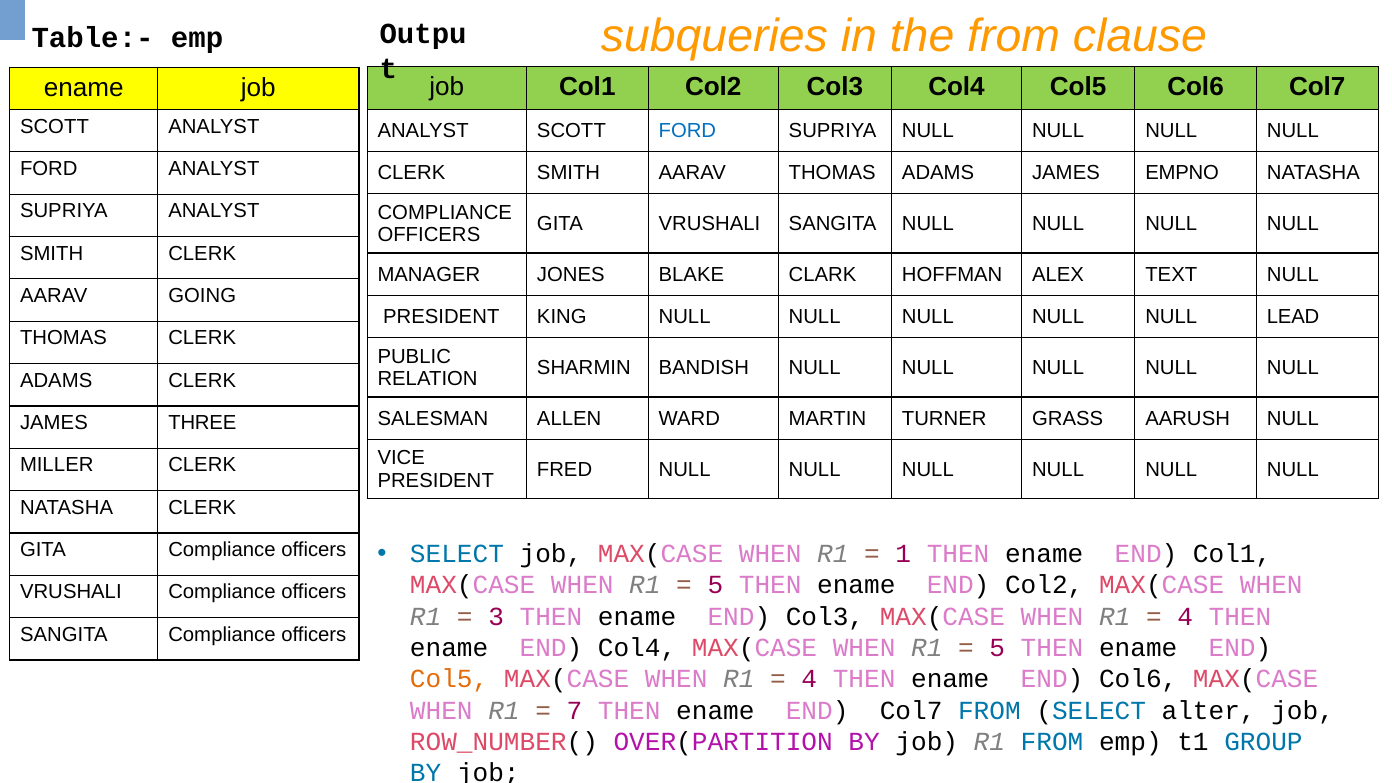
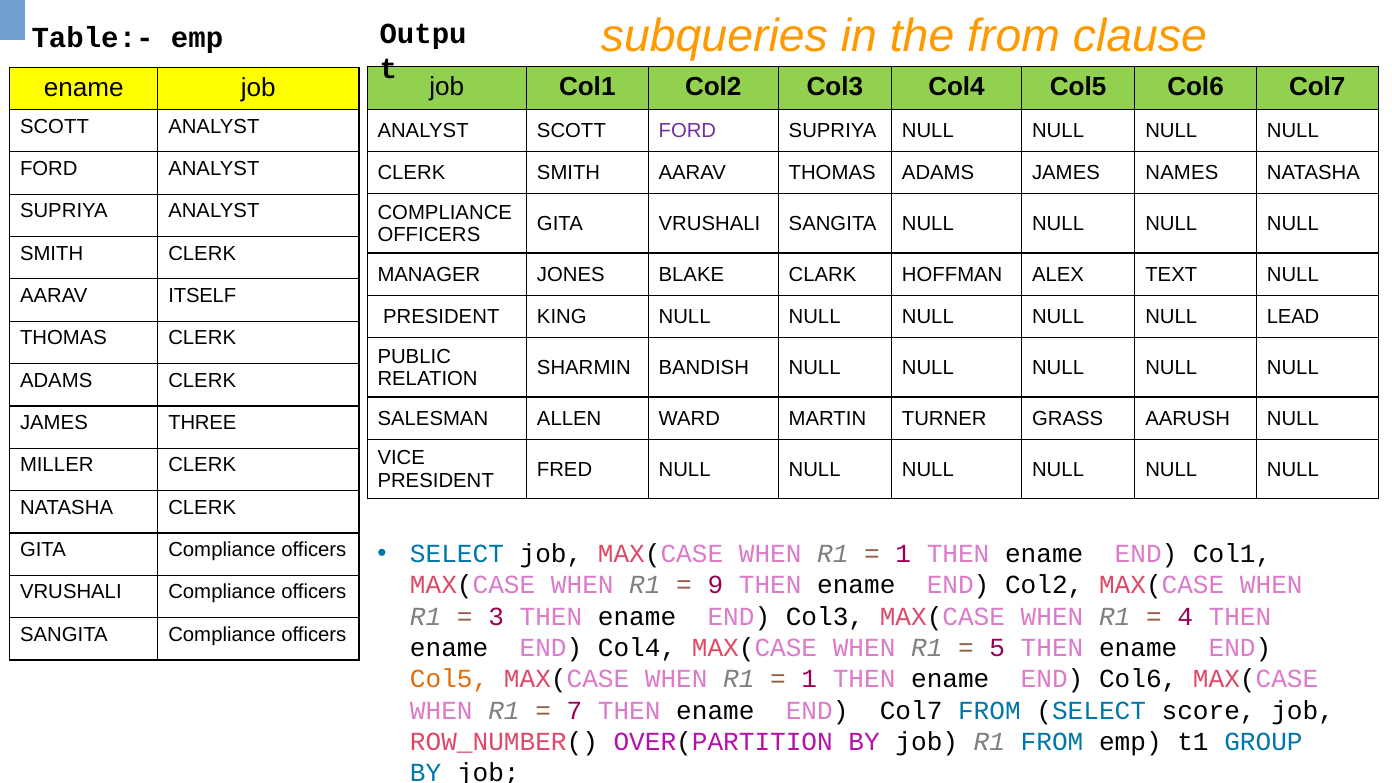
FORD at (687, 131) colour: blue -> purple
EMPNO: EMPNO -> NAMES
GOING: GOING -> ITSELF
5 at (715, 585): 5 -> 9
4 at (809, 679): 4 -> 1
alter: alter -> score
